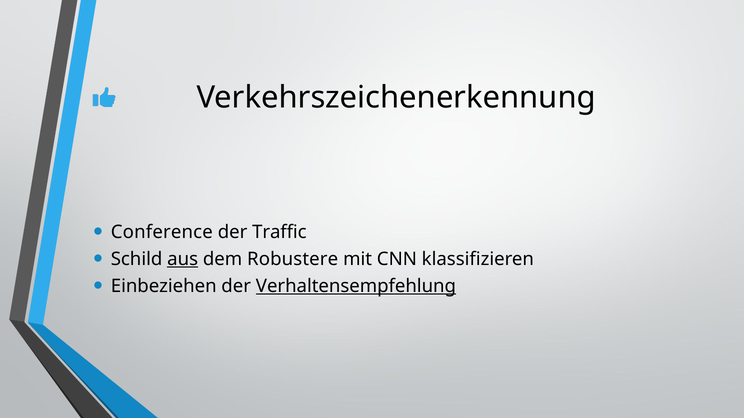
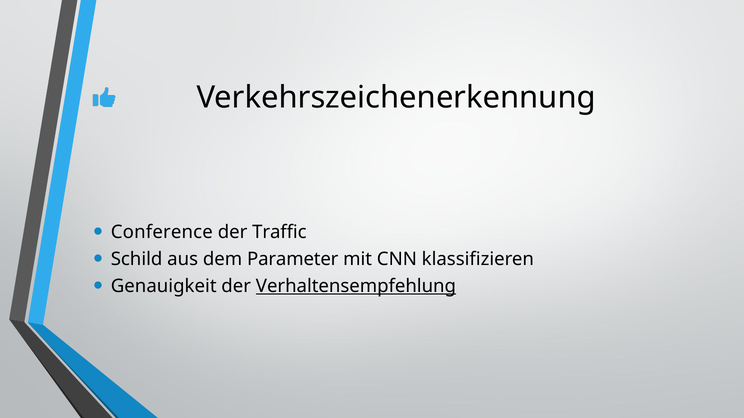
aus underline: present -> none
Robustere: Robustere -> Parameter
Einbeziehen: Einbeziehen -> Genauigkeit
